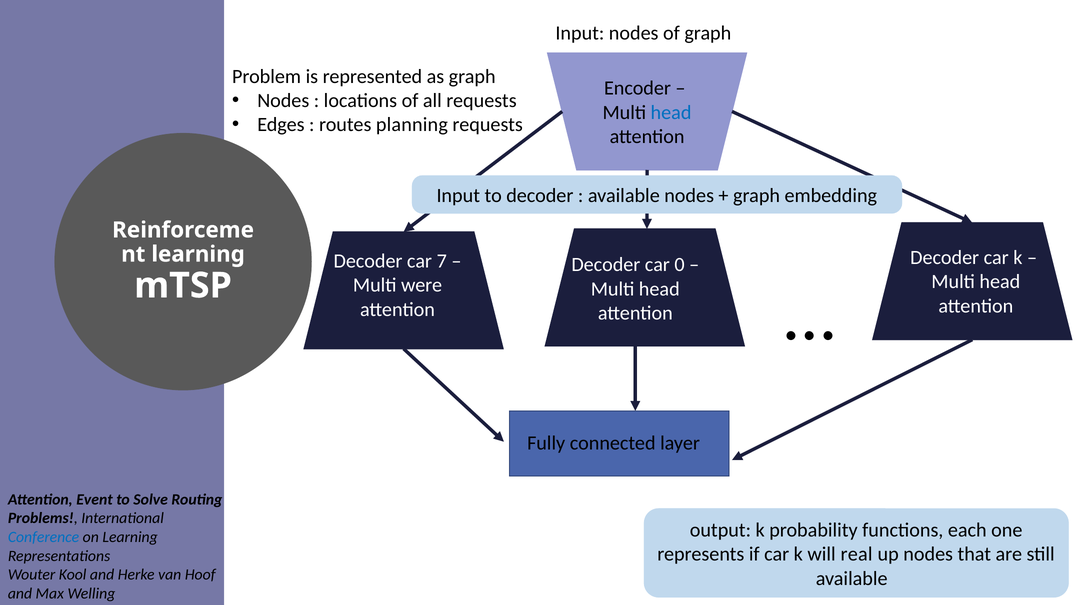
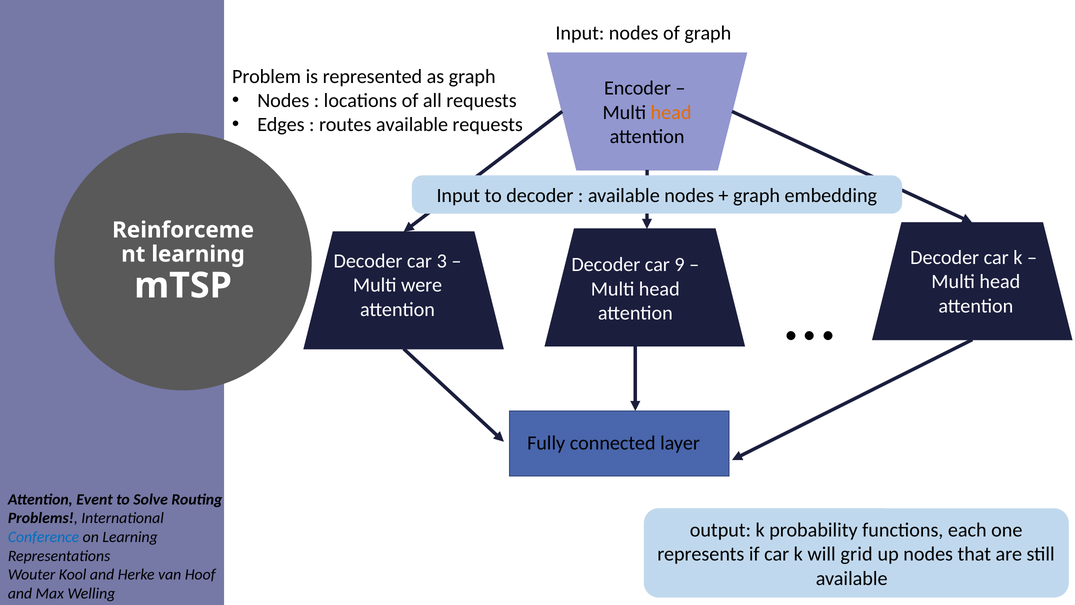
head at (671, 112) colour: blue -> orange
routes planning: planning -> available
7: 7 -> 3
0: 0 -> 9
real: real -> grid
